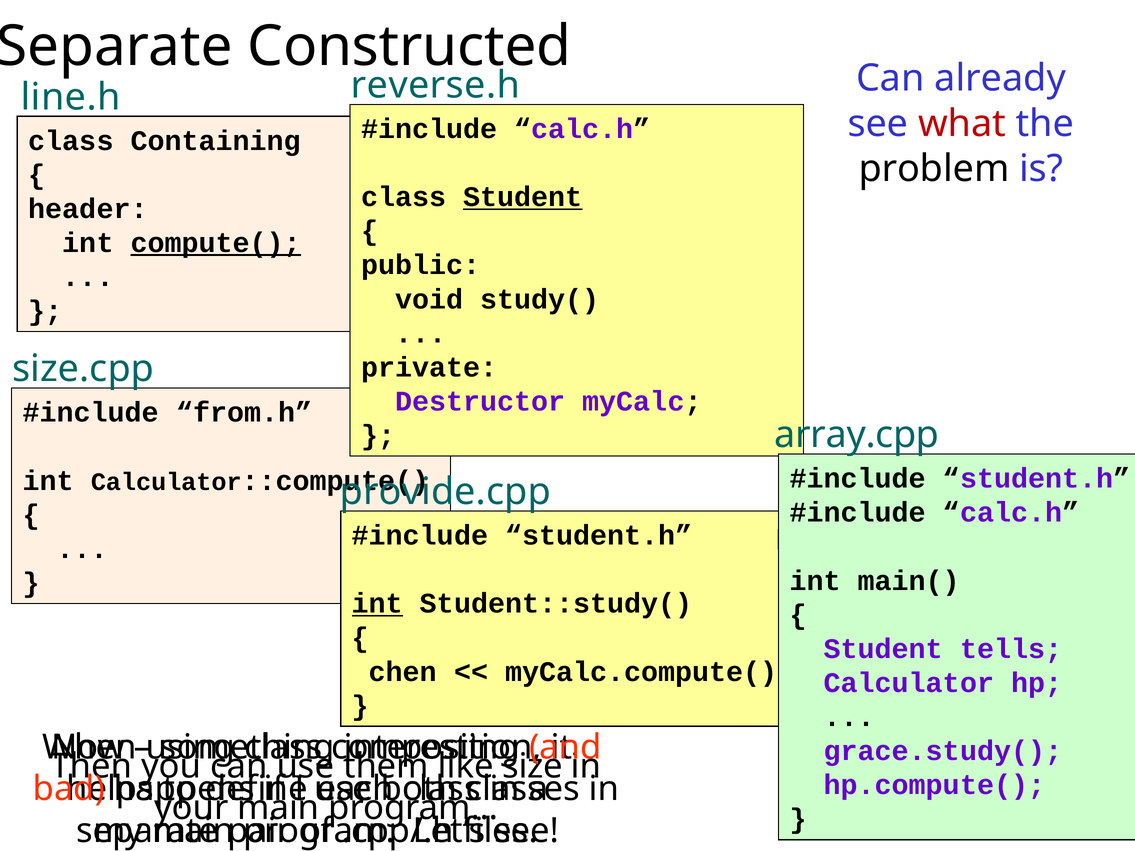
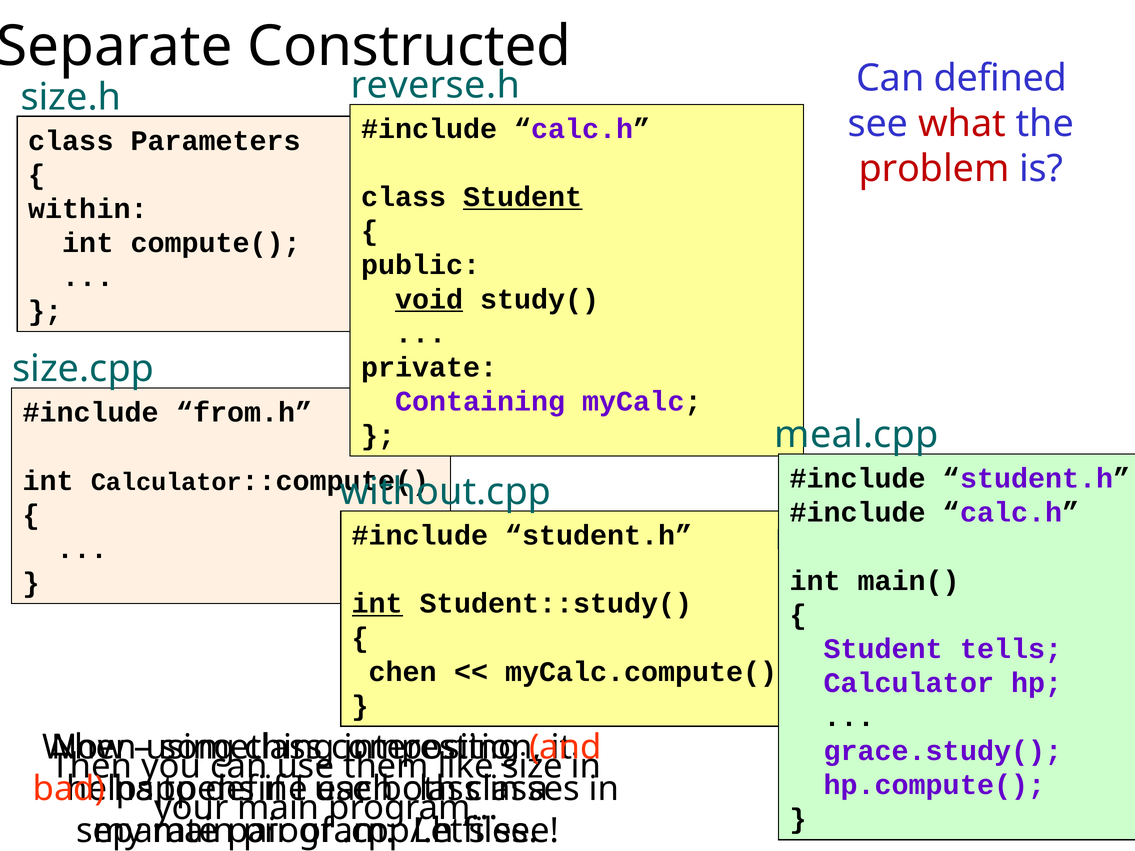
already: already -> defined
line.h: line.h -> size.h
Containing: Containing -> Parameters
problem colour: black -> red
header: header -> within
compute( underline: present -> none
void underline: none -> present
Destructor: Destructor -> Containing
array.cpp: array.cpp -> meal.cpp
provide.cpp: provide.cpp -> without.cpp
